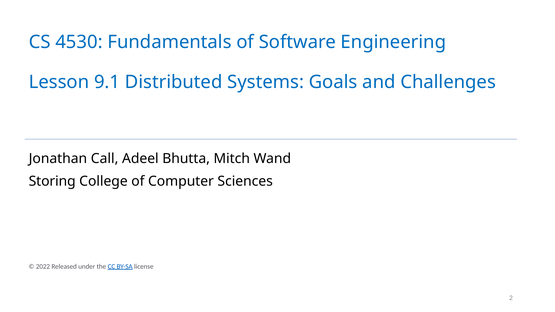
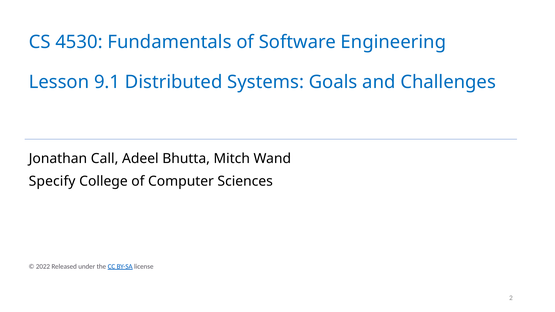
Storing: Storing -> Specify
